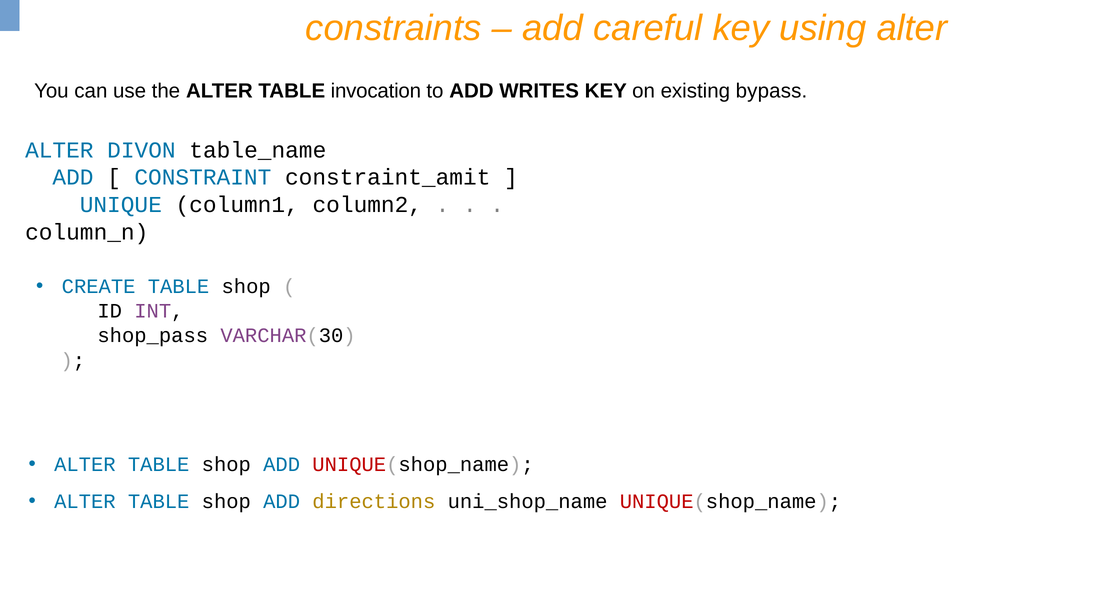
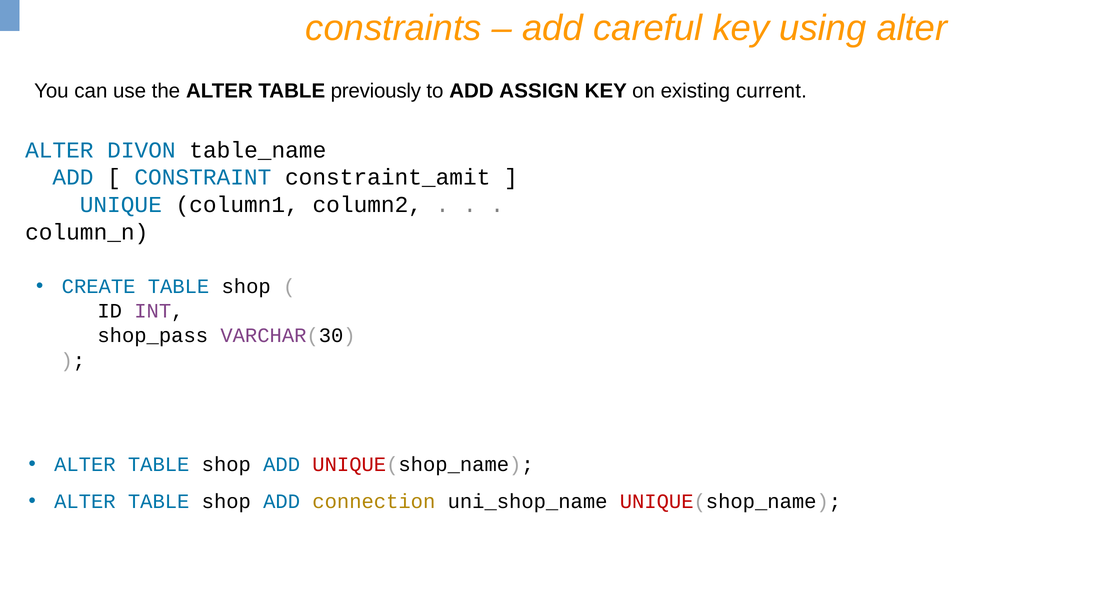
invocation: invocation -> previously
WRITES: WRITES -> ASSIGN
bypass: bypass -> current
directions: directions -> connection
